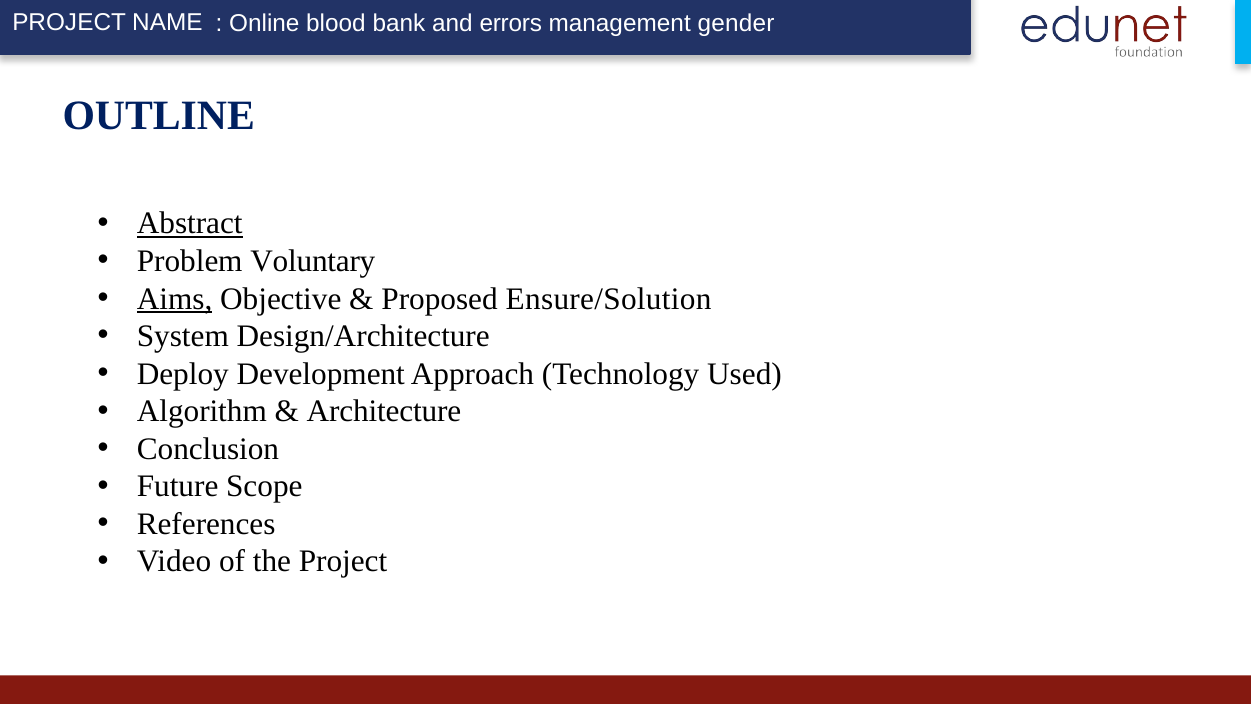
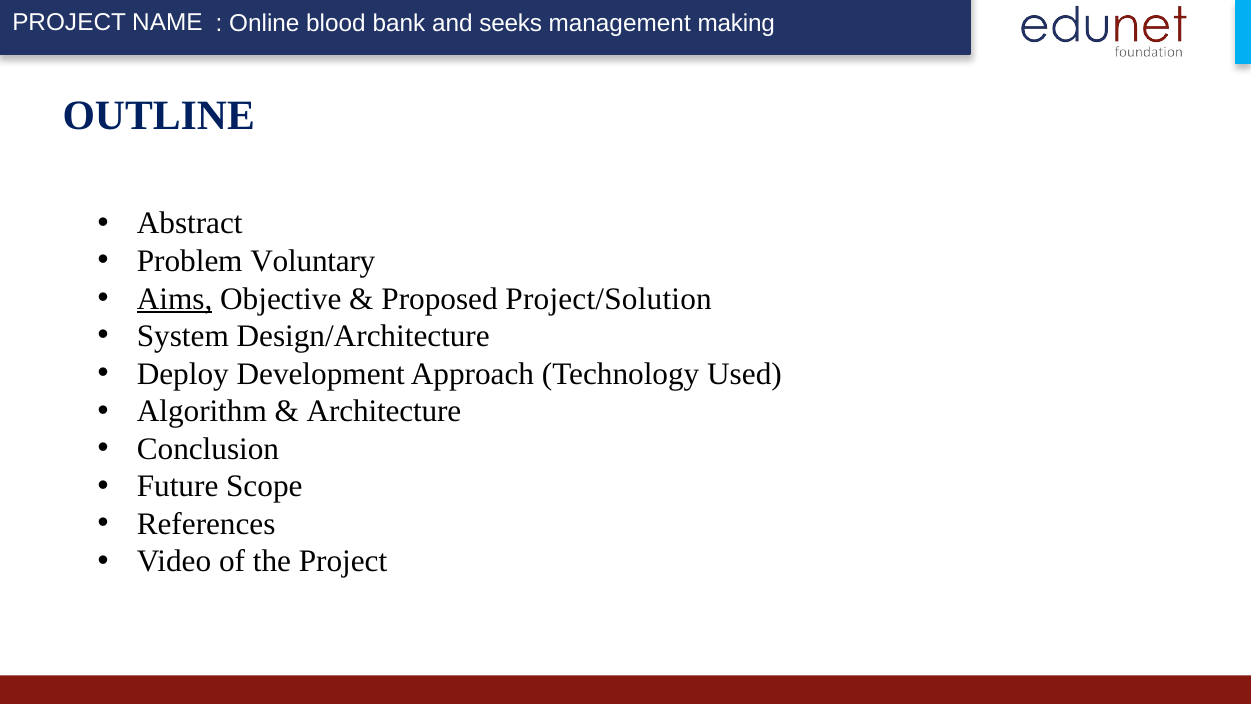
errors: errors -> seeks
gender: gender -> making
Abstract underline: present -> none
Ensure/Solution: Ensure/Solution -> Project/Solution
